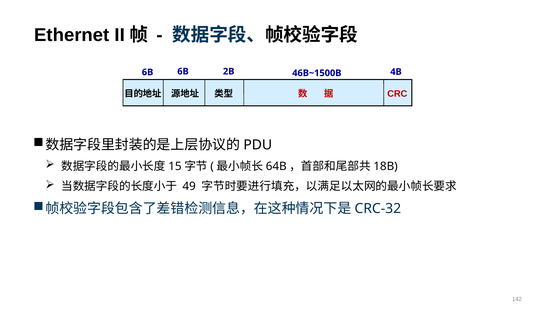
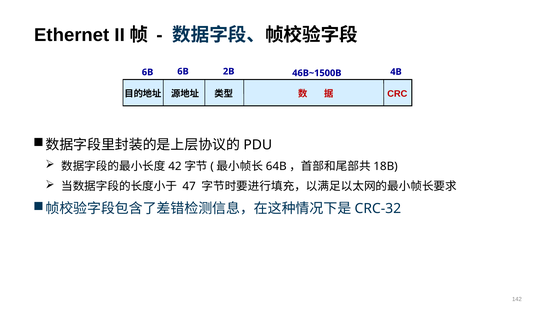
15: 15 -> 42
49: 49 -> 47
